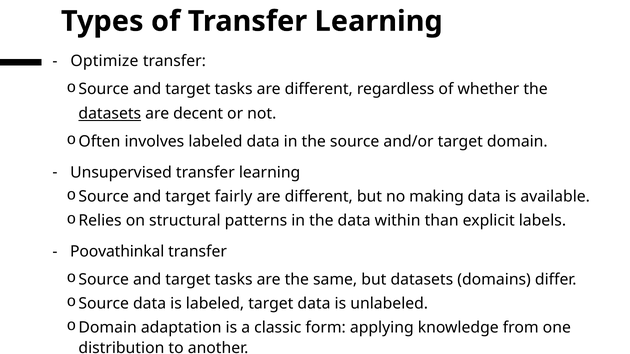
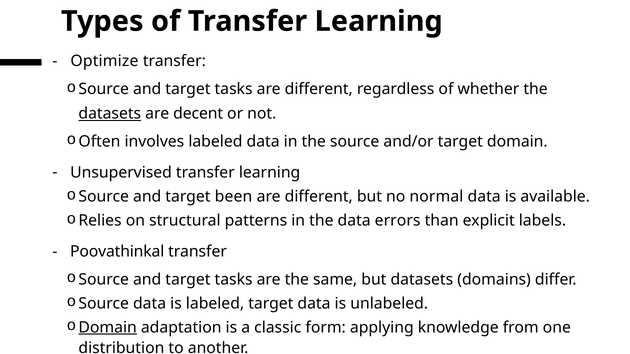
fairly: fairly -> been
making: making -> normal
within: within -> errors
Domain at (108, 328) underline: none -> present
